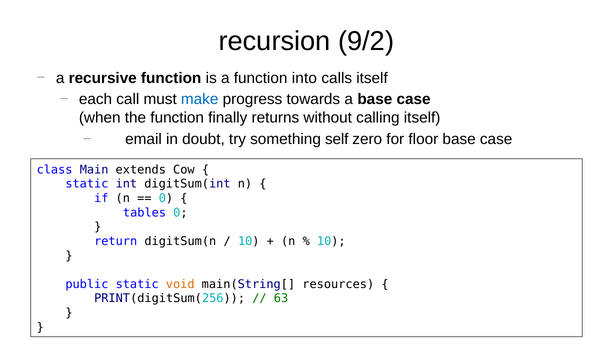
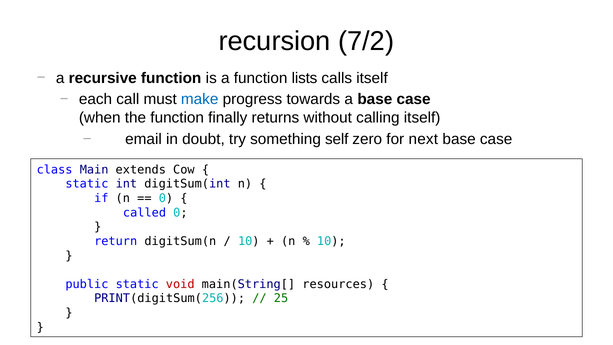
9/2: 9/2 -> 7/2
into: into -> lists
floor: floor -> next
tables: tables -> called
void colour: orange -> red
63: 63 -> 25
